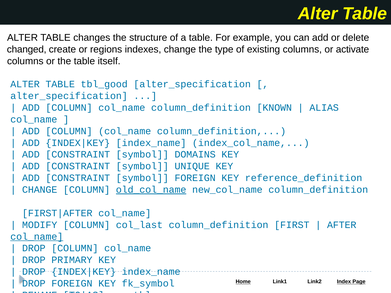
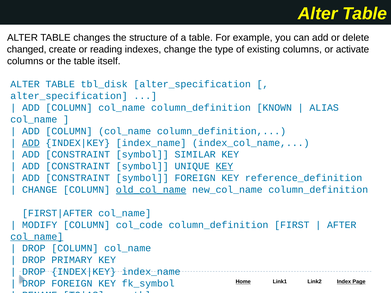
regions: regions -> reading
tbl_good: tbl_good -> tbl_disk
ADD at (31, 143) underline: none -> present
DOMAINS: DOMAINS -> SIMILAR
KEY at (224, 166) underline: none -> present
col_last: col_last -> col_code
